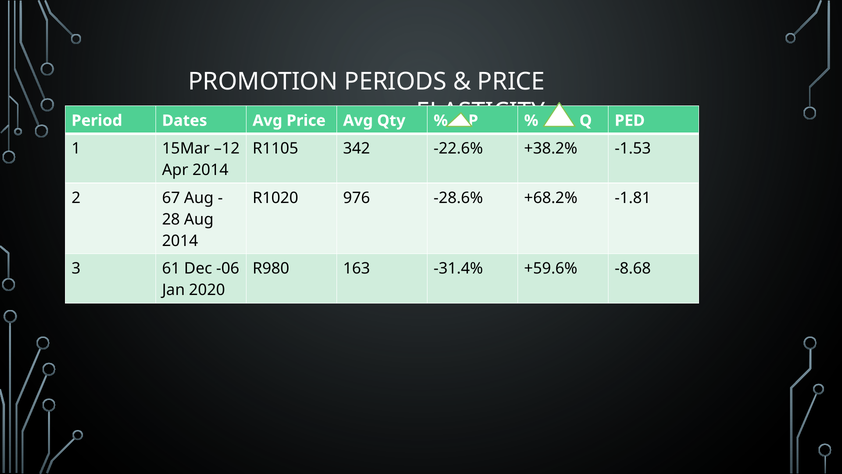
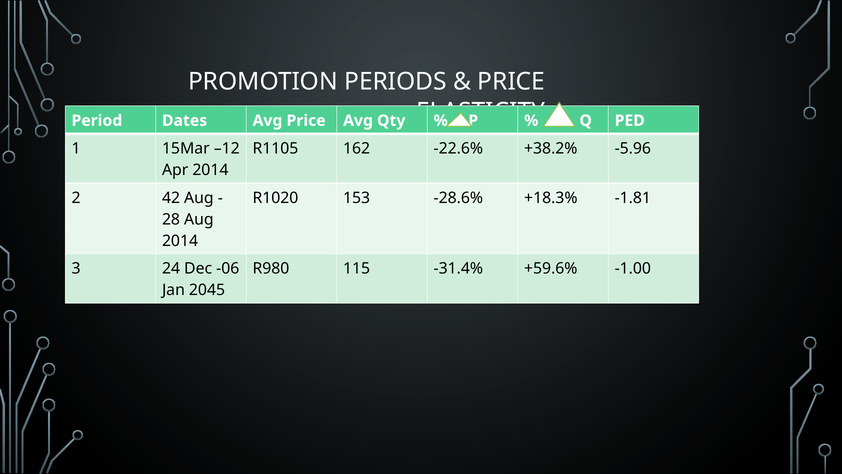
342: 342 -> 162
-1.53: -1.53 -> -5.96
67: 67 -> 42
976: 976 -> 153
+68.2%: +68.2% -> +18.3%
61: 61 -> 24
163: 163 -> 115
-8.68: -8.68 -> -1.00
2020: 2020 -> 2045
